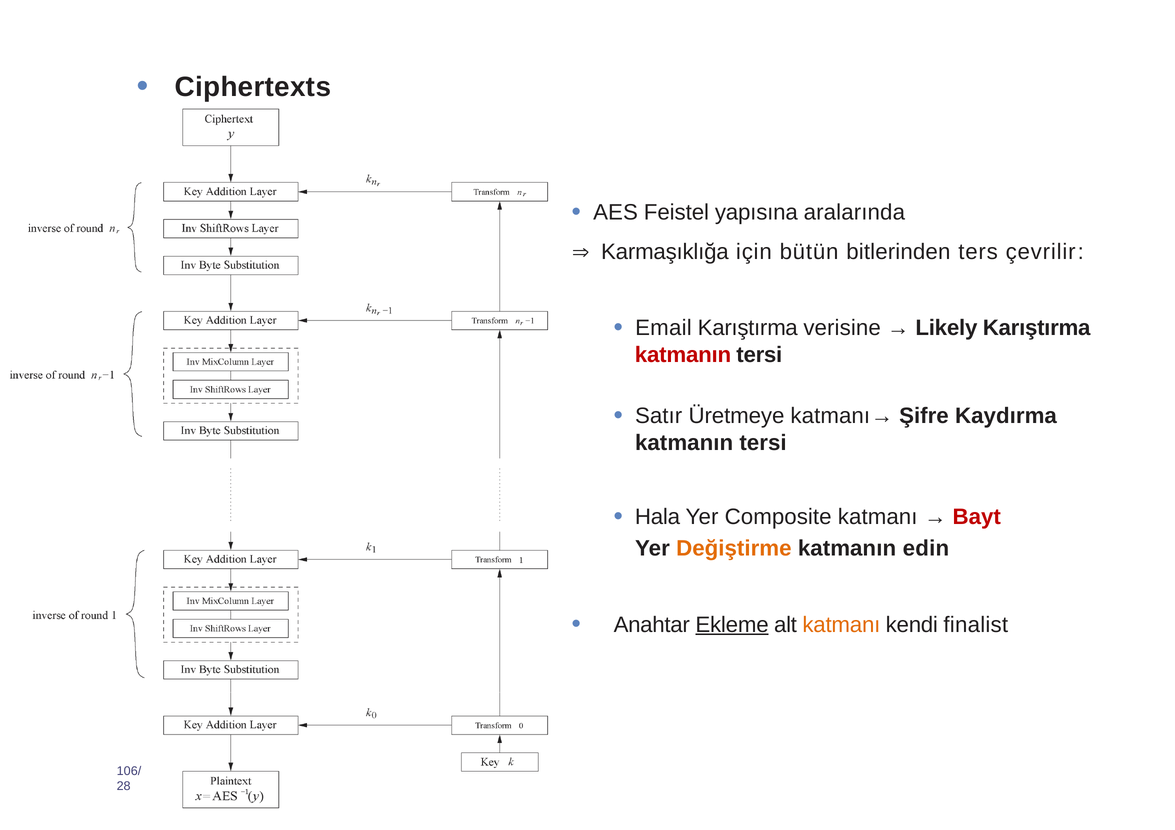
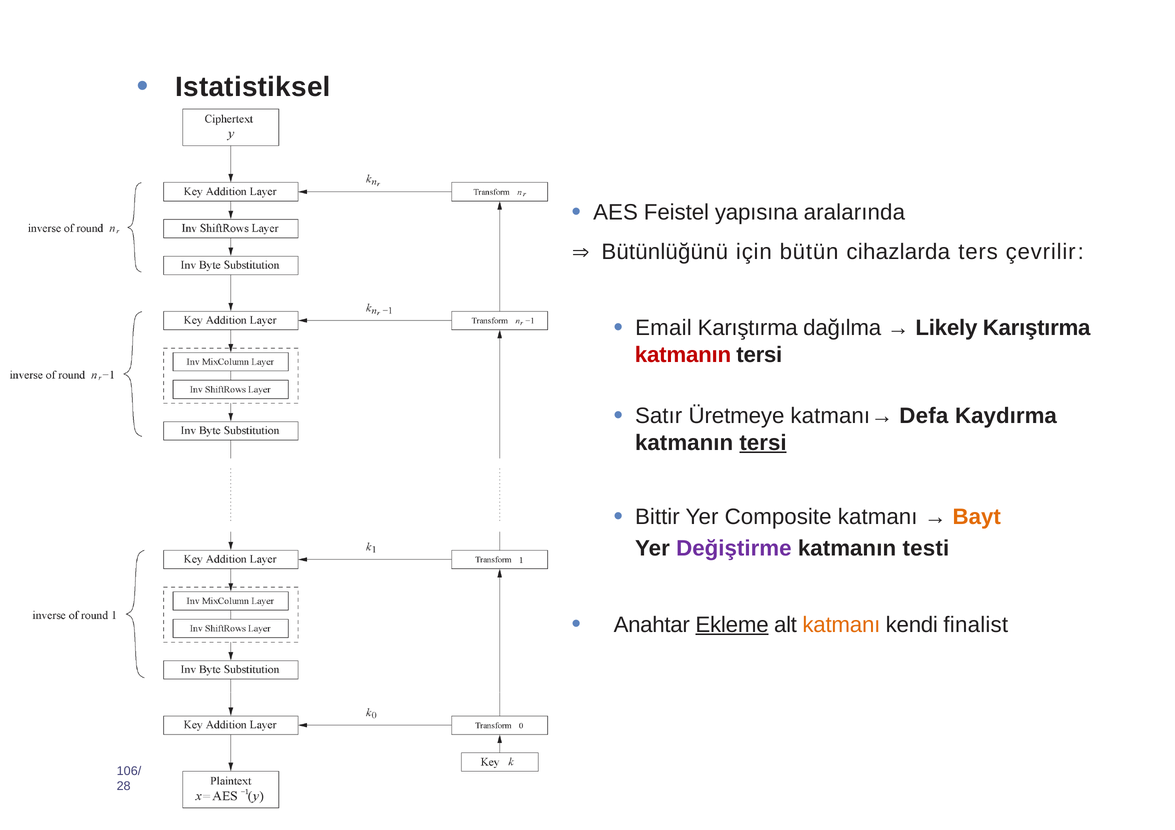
Ciphertexts: Ciphertexts -> Istatistiksel
Karmaşıklığa: Karmaşıklığa -> Bütünlüğünü
bitlerinden: bitlerinden -> cihazlarda
verisine: verisine -> dağılma
Şifre: Şifre -> Defa
tersi at (763, 443) underline: none -> present
Hala: Hala -> Bittir
Bayt colour: red -> orange
Değiştirme colour: orange -> purple
edin: edin -> testi
